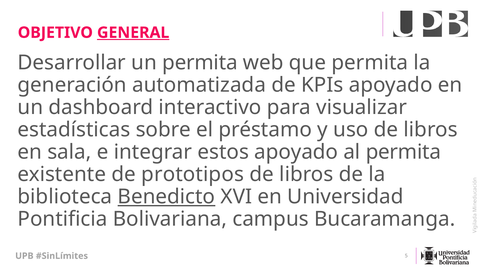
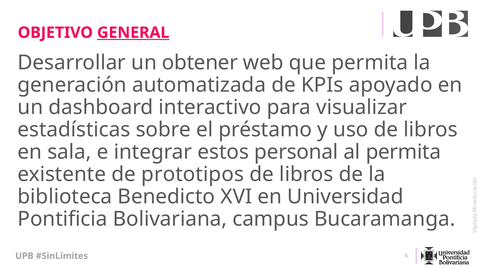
un permita: permita -> obtener
estos apoyado: apoyado -> personal
Benedicto underline: present -> none
